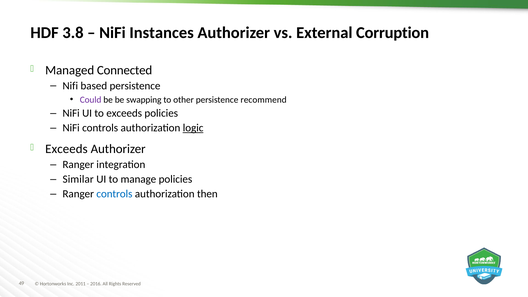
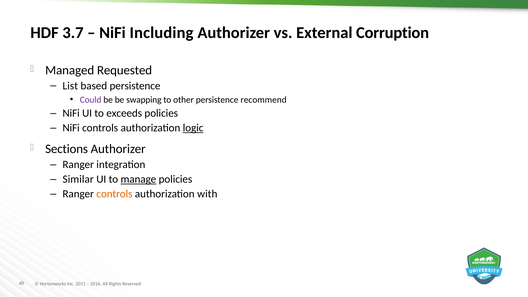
3.8: 3.8 -> 3.7
Instances: Instances -> Including
Connected: Connected -> Requested
Nifi at (70, 86): Nifi -> List
Exceeds at (66, 149): Exceeds -> Sections
manage underline: none -> present
controls at (114, 194) colour: blue -> orange
then: then -> with
